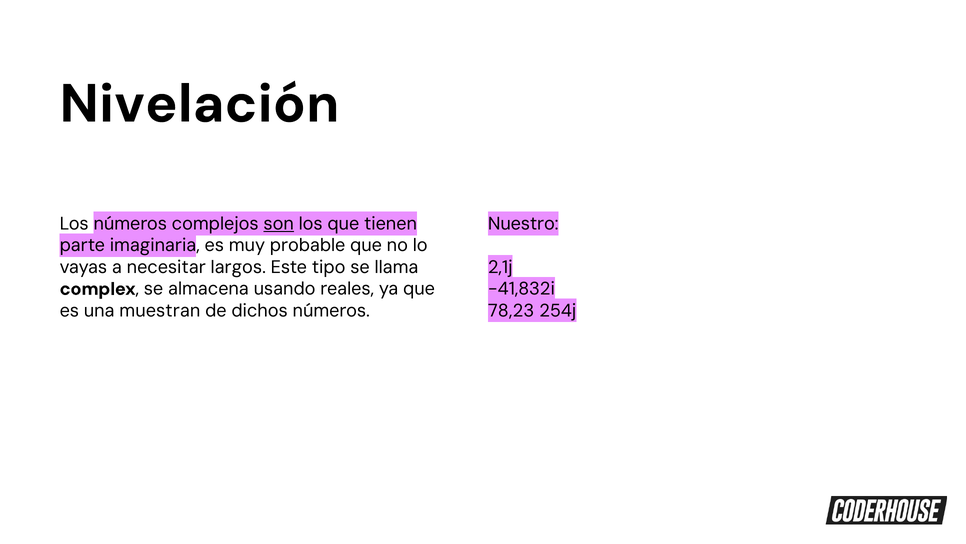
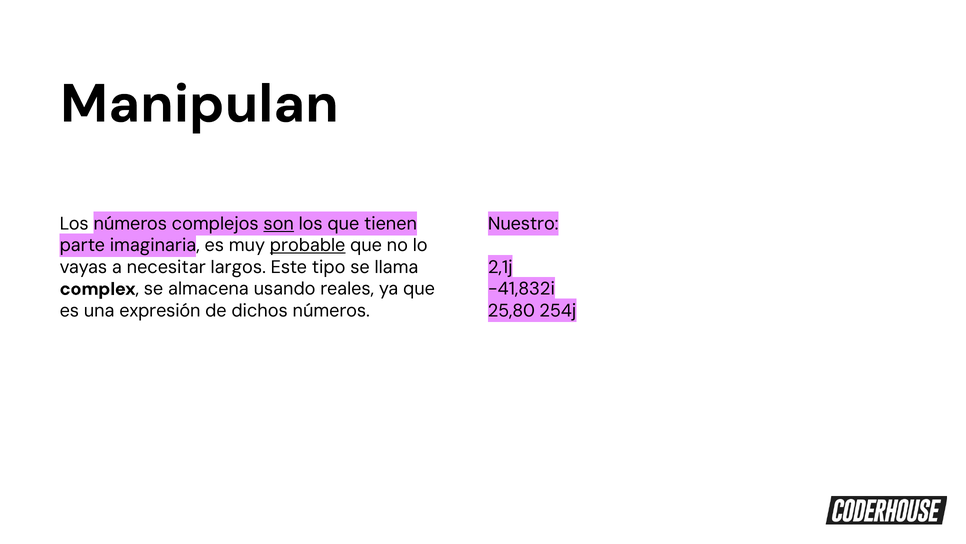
Nivelación: Nivelación -> Manipulan
probable underline: none -> present
muestran: muestran -> expresión
78,23: 78,23 -> 25,80
